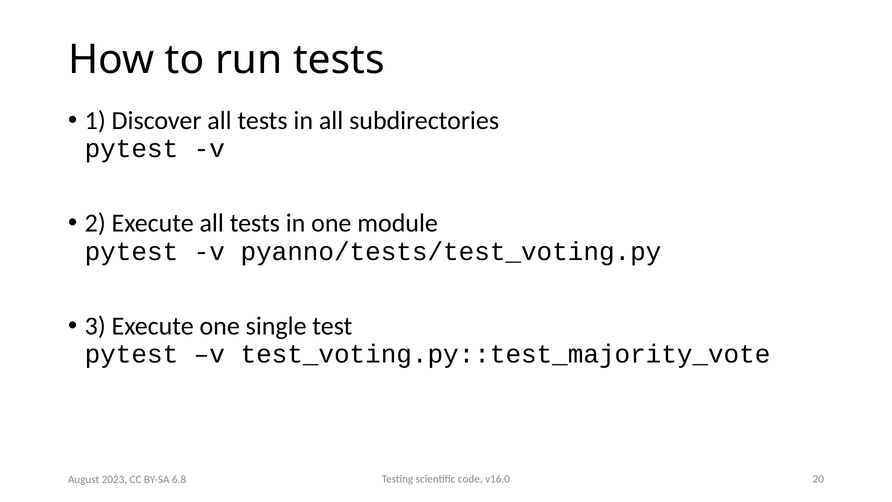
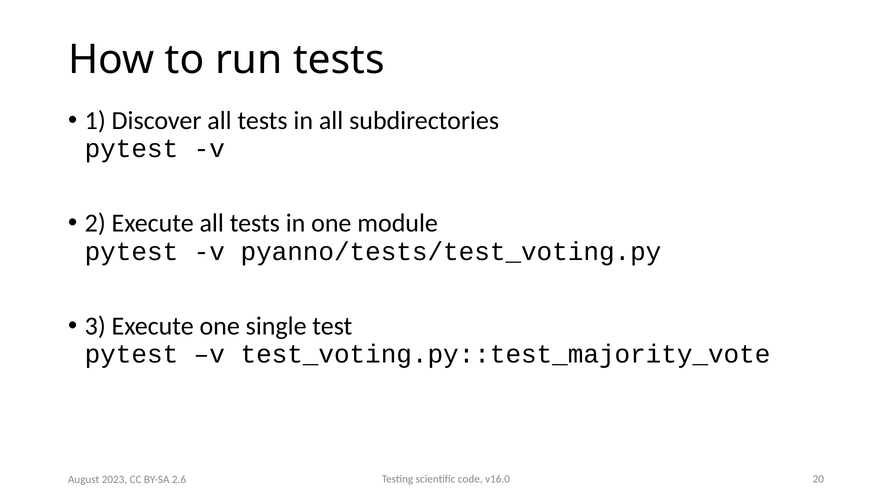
6.8: 6.8 -> 2.6
